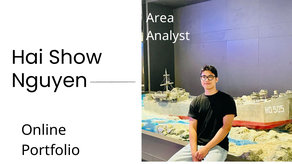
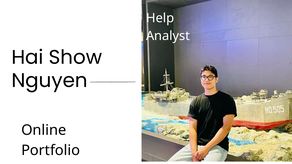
Area: Area -> Help
